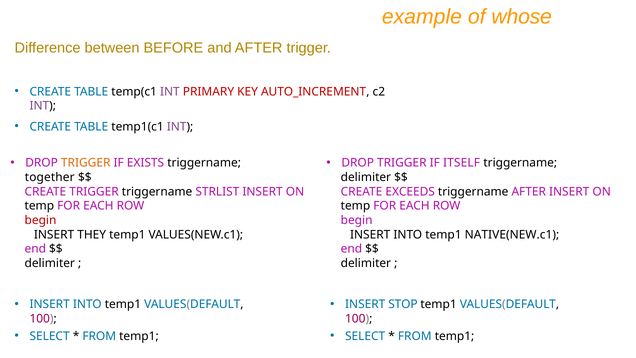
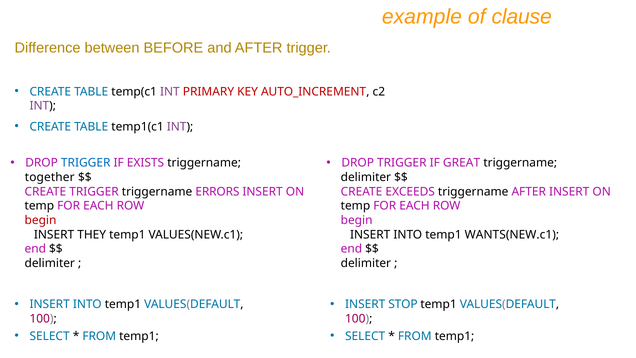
whose: whose -> clause
TRIGGER at (86, 163) colour: orange -> blue
ITSELF: ITSELF -> GREAT
STRLIST: STRLIST -> ERRORS
NATIVE(NEW.c1: NATIVE(NEW.c1 -> WANTS(NEW.c1
